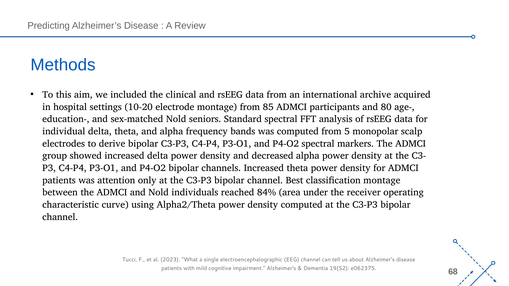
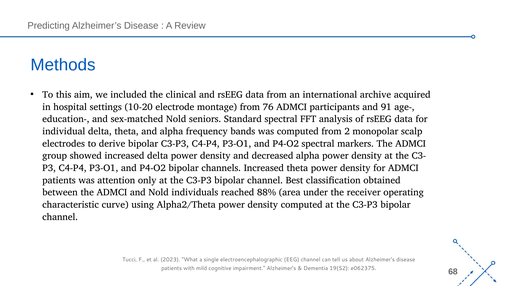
85: 85 -> 76
80: 80 -> 91
5: 5 -> 2
classification montage: montage -> obtained
84%: 84% -> 88%
